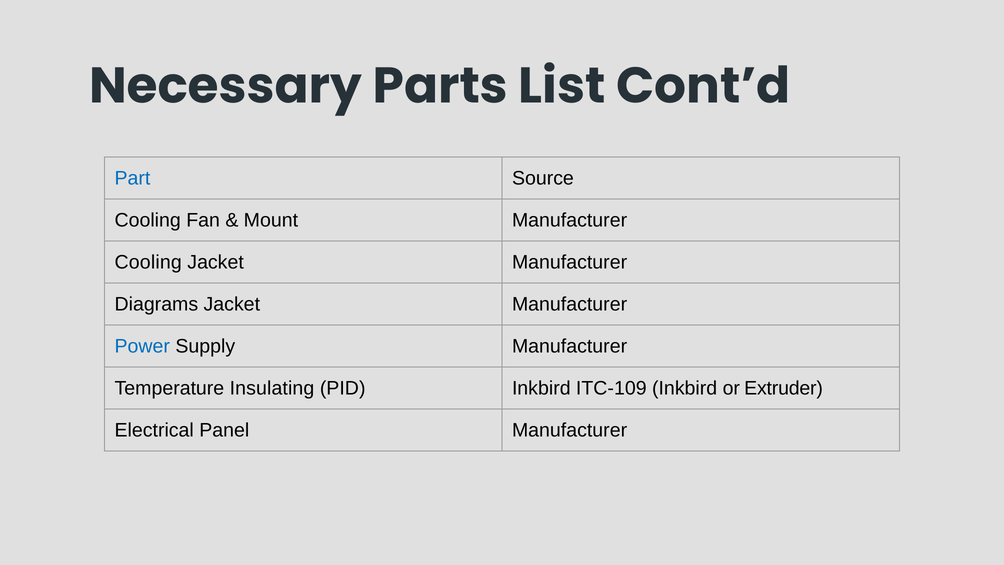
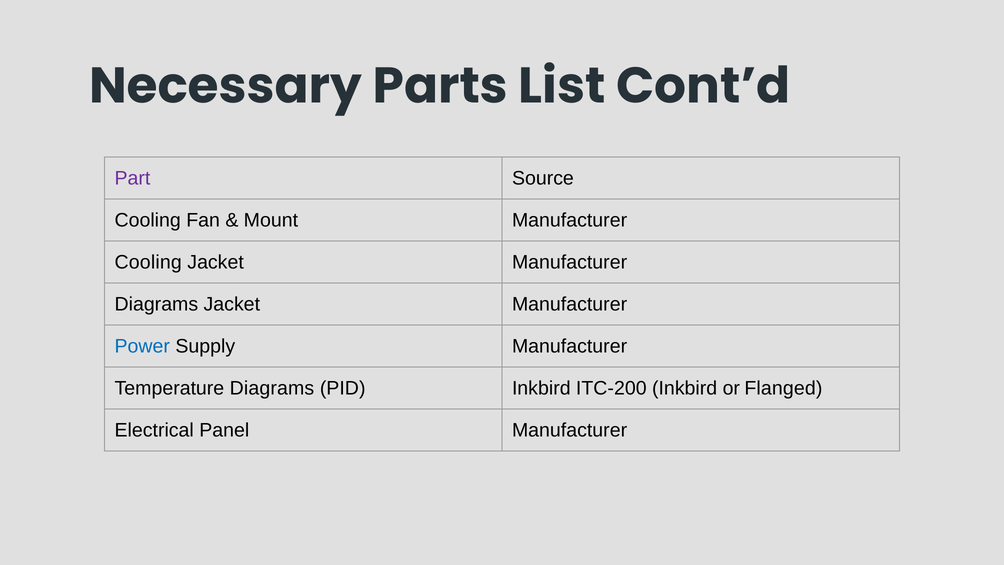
Part colour: blue -> purple
Temperature Insulating: Insulating -> Diagrams
ITC-109: ITC-109 -> ITC-200
Extruder: Extruder -> Flanged
